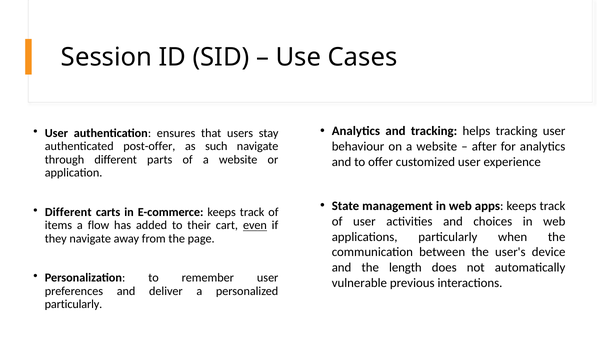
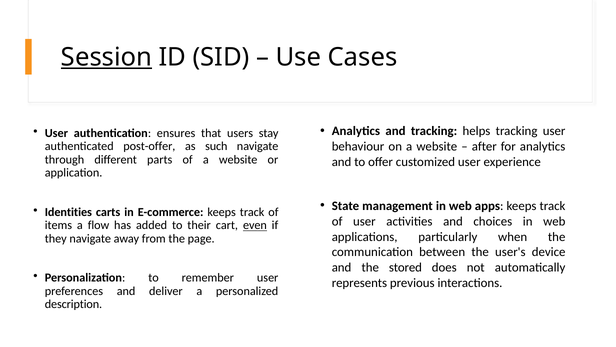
Session underline: none -> present
Different at (68, 212): Different -> Identities
length: length -> stored
vulnerable: vulnerable -> represents
particularly at (73, 304): particularly -> description
